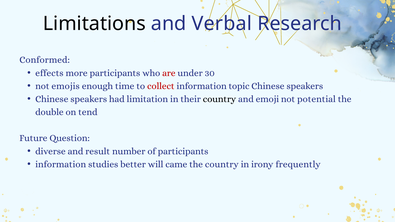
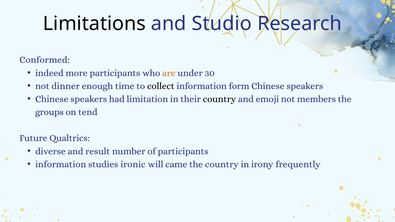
Verbal: Verbal -> Studio
effects: effects -> indeed
are colour: red -> orange
emojis: emojis -> dinner
collect colour: red -> black
topic: topic -> form
potential: potential -> members
double: double -> groups
Question: Question -> Qualtrics
better: better -> ironic
